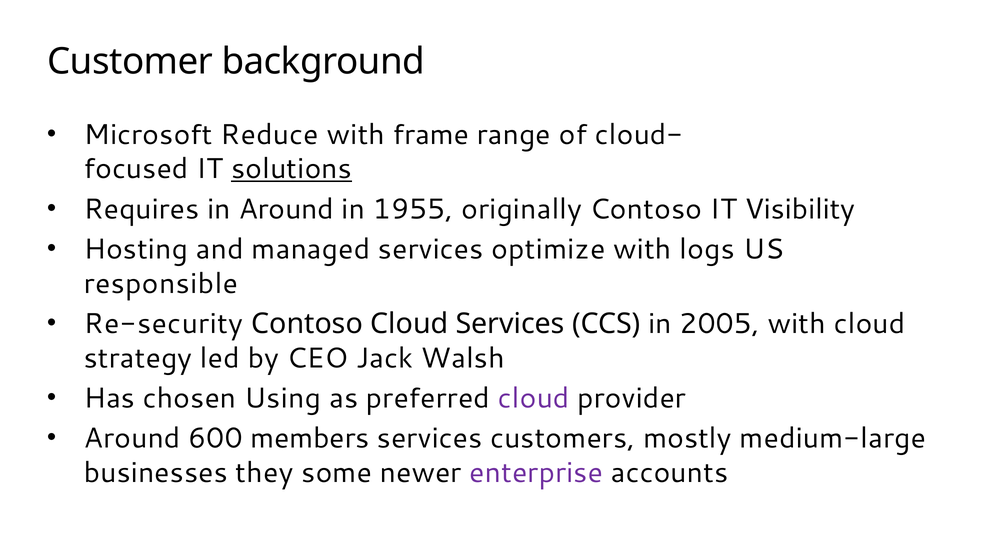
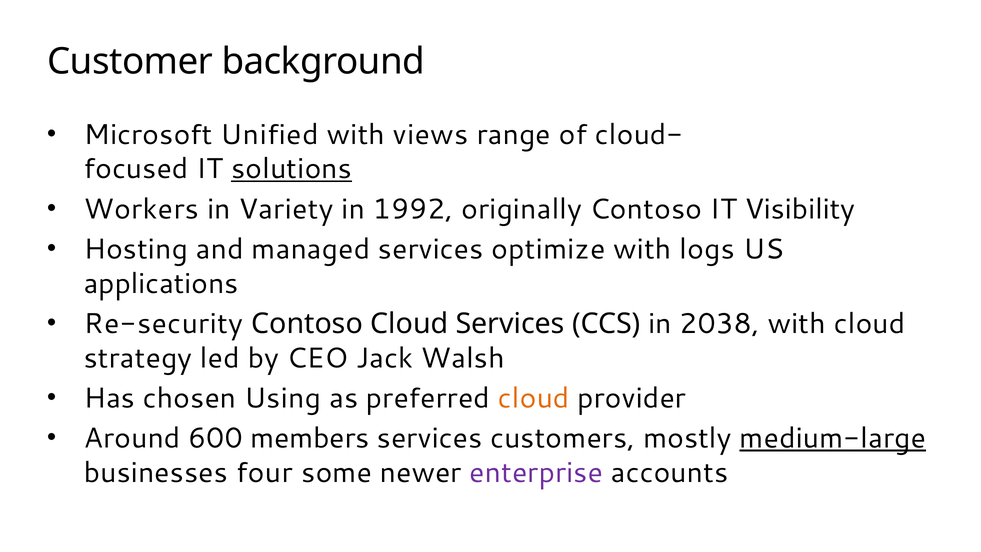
Reduce: Reduce -> Unified
frame: frame -> views
Requires: Requires -> Workers
in Around: Around -> Variety
1955: 1955 -> 1992
responsible: responsible -> applications
2005: 2005 -> 2038
cloud at (534, 398) colour: purple -> orange
medium-large underline: none -> present
they: they -> four
